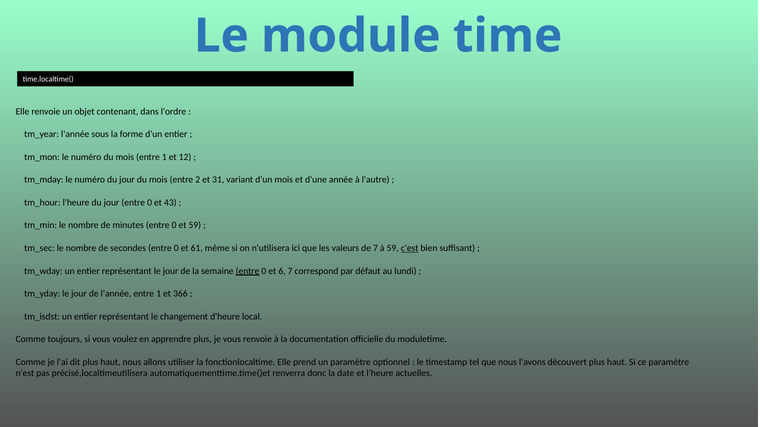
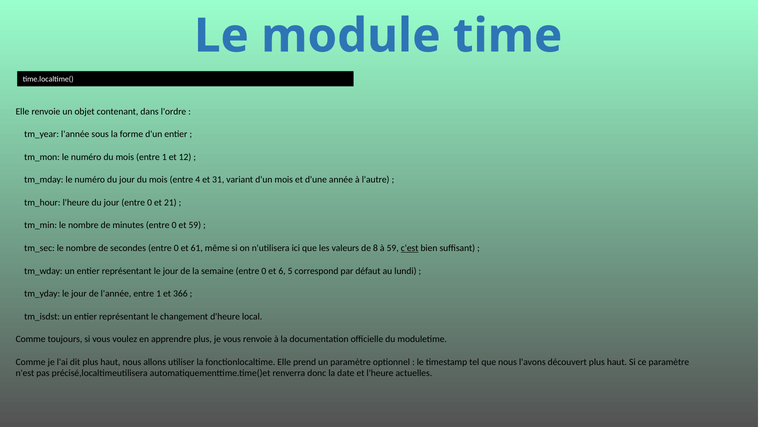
2: 2 -> 4
43: 43 -> 21
de 7: 7 -> 8
entre at (248, 271) underline: present -> none
6 7: 7 -> 5
